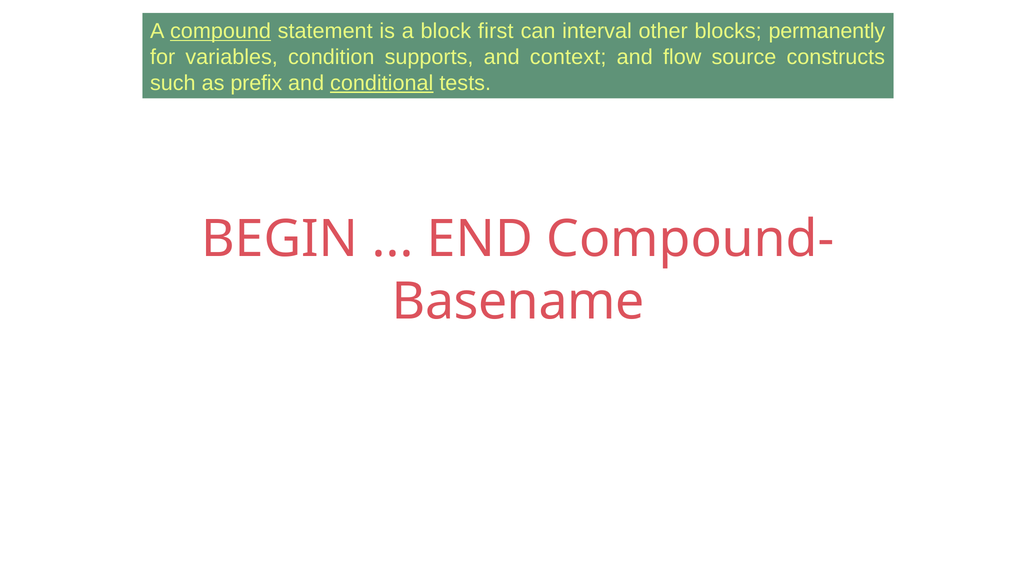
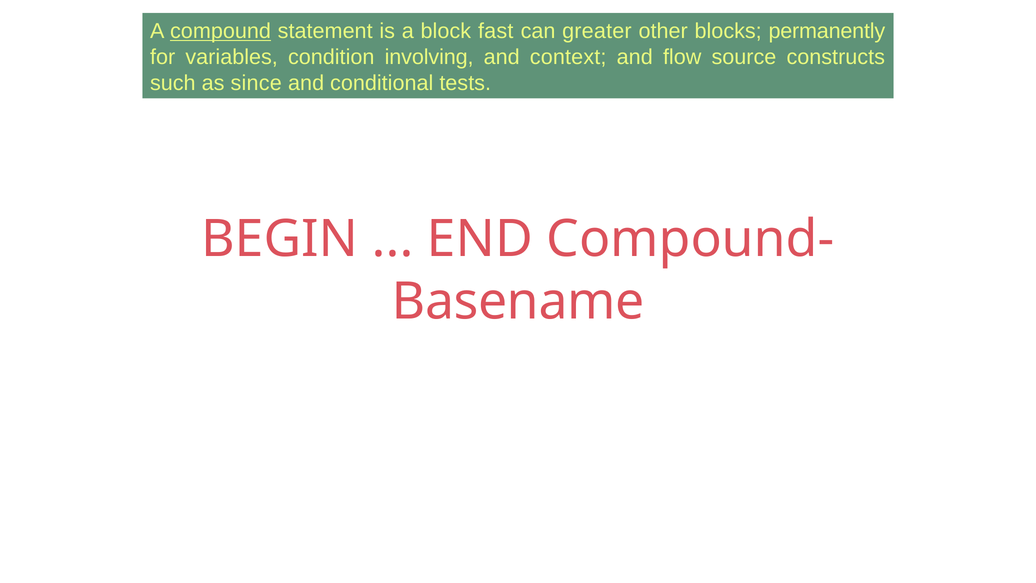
first: first -> fast
interval: interval -> greater
supports: supports -> involving
prefix: prefix -> since
conditional underline: present -> none
